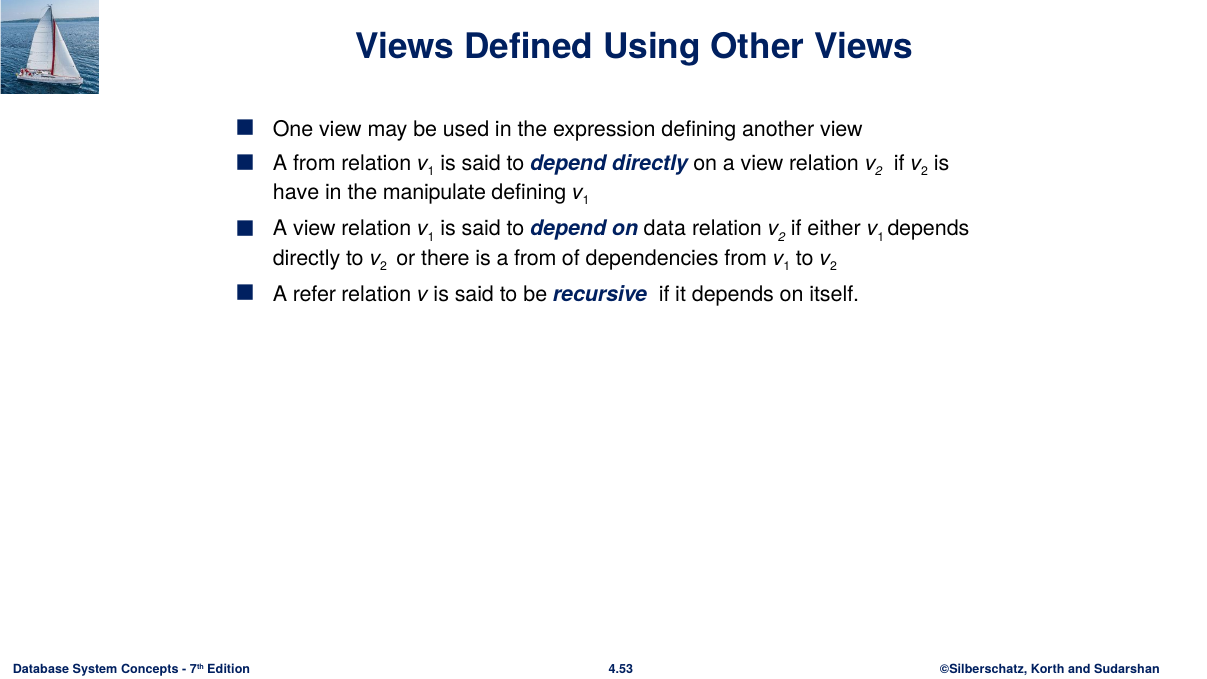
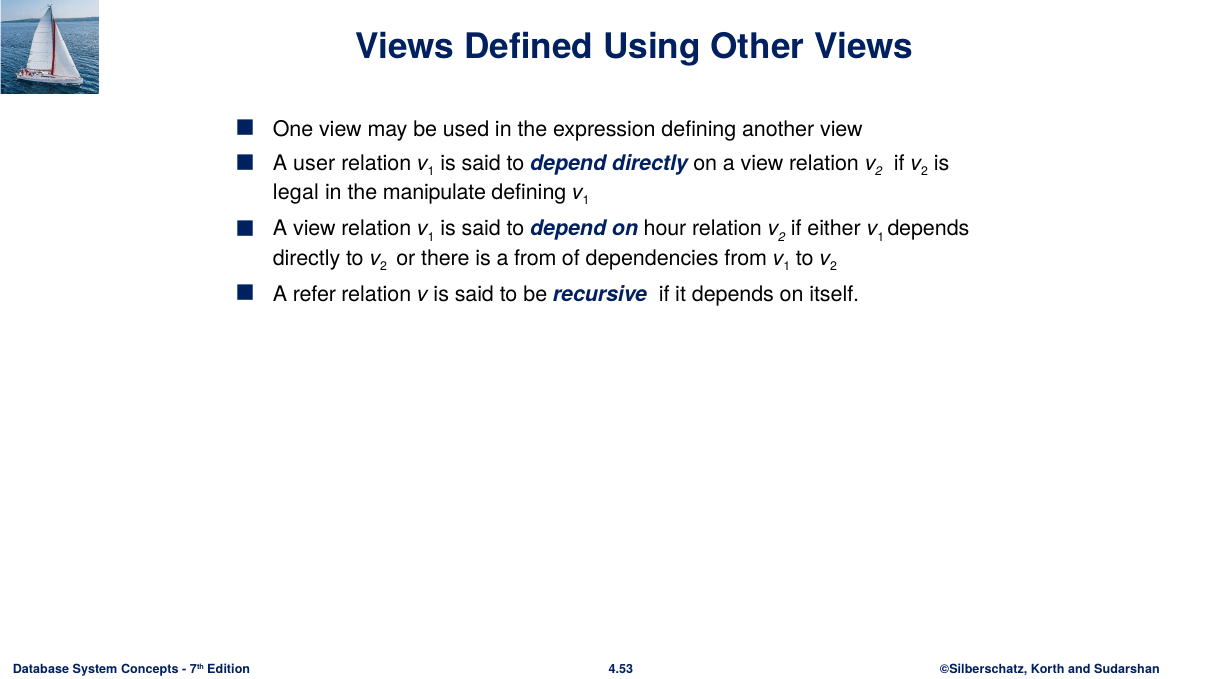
from at (314, 163): from -> user
have: have -> legal
data: data -> hour
